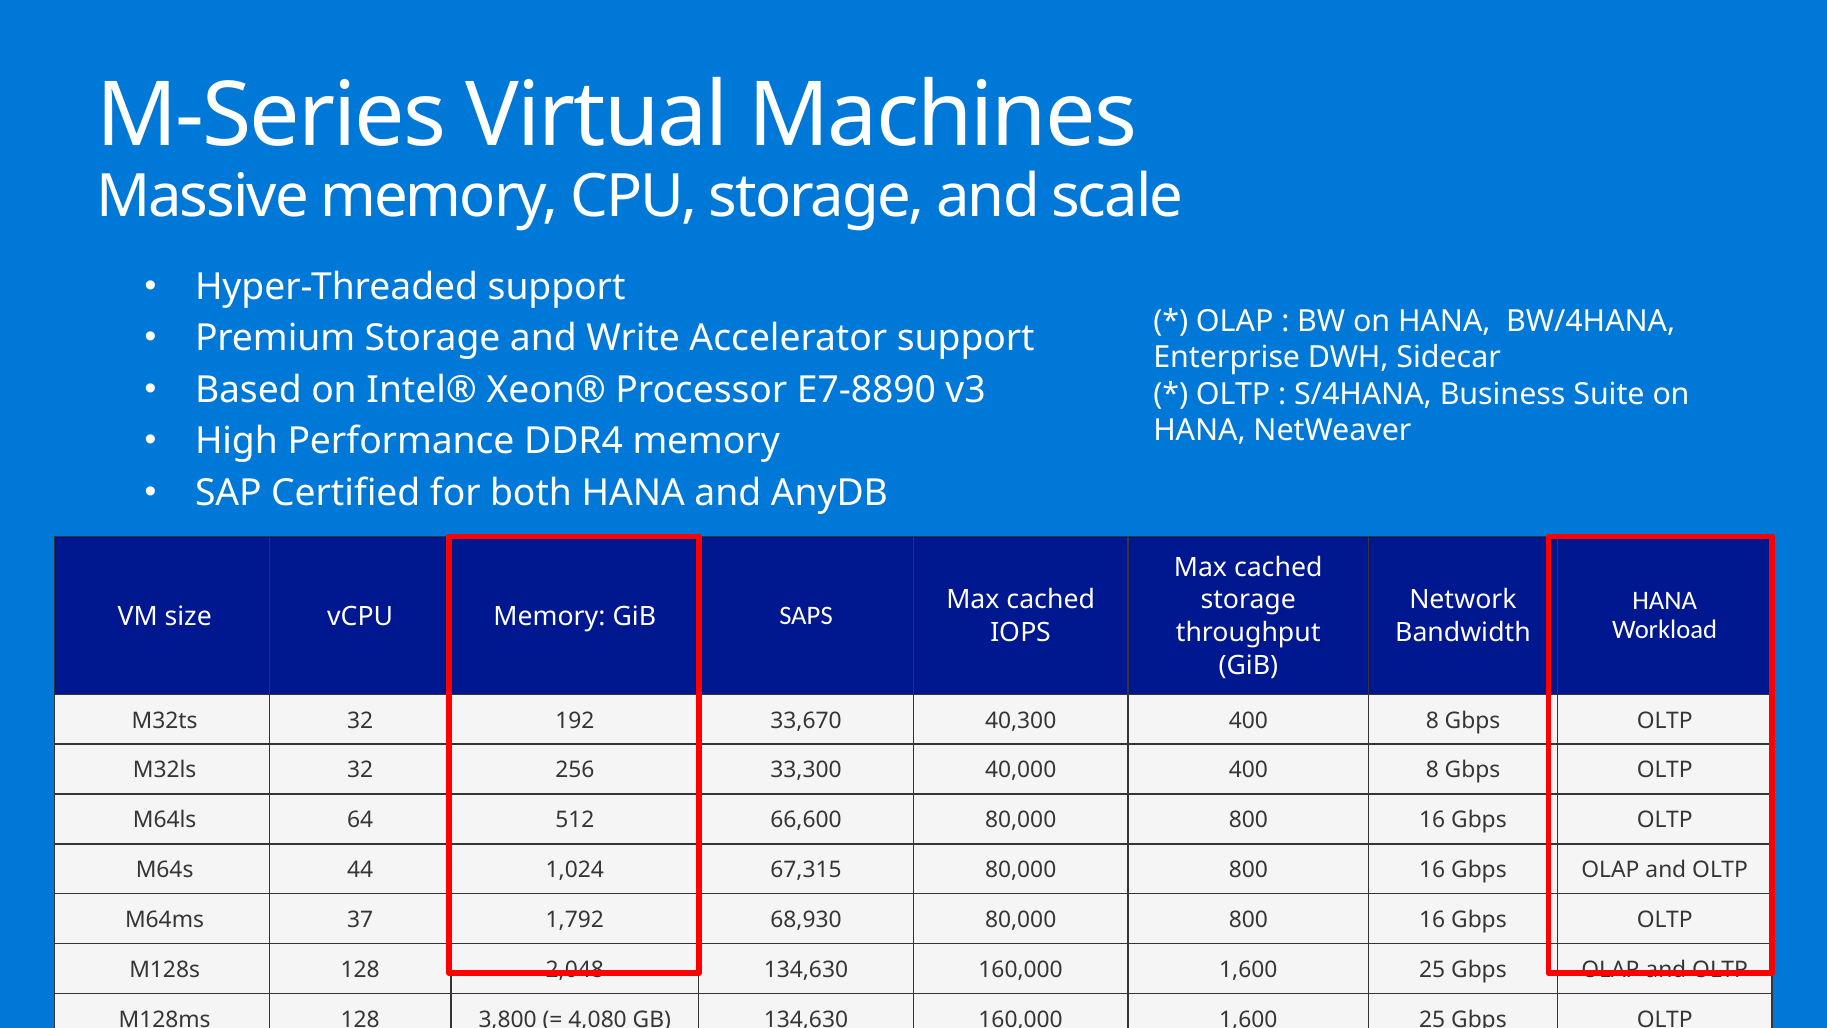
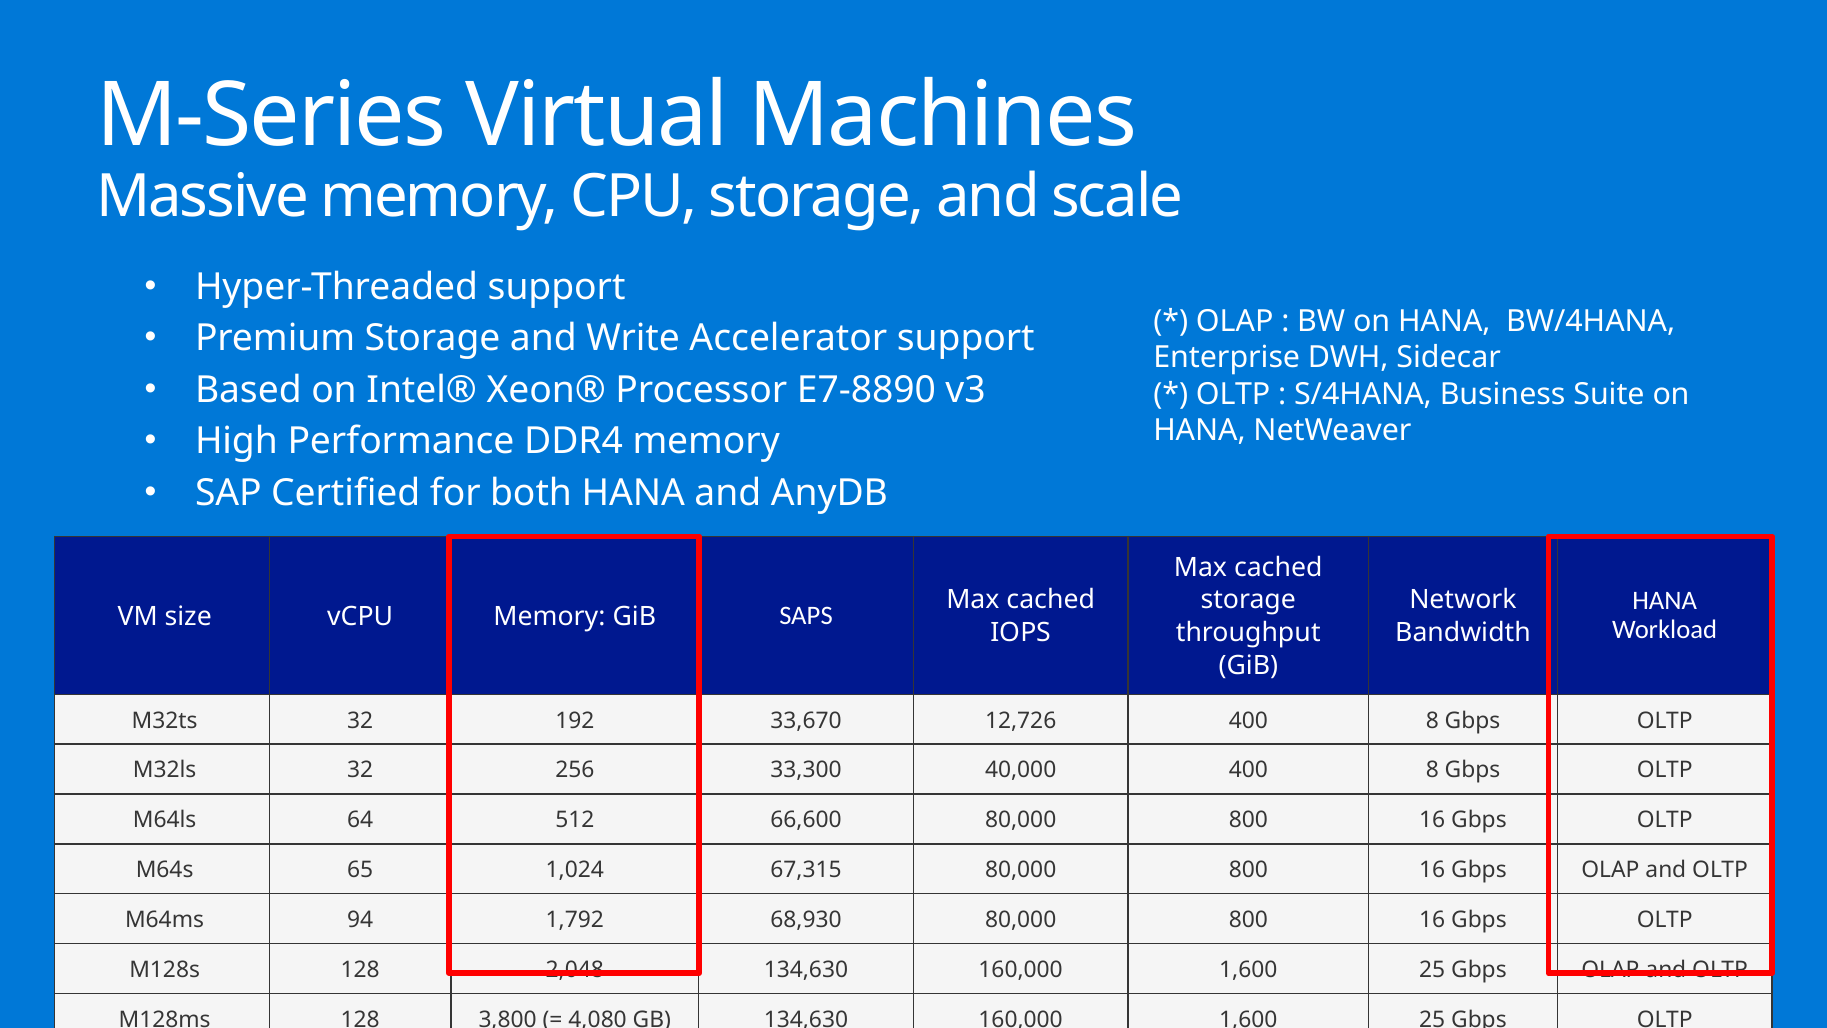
40,300: 40,300 -> 12,726
44: 44 -> 65
37: 37 -> 94
